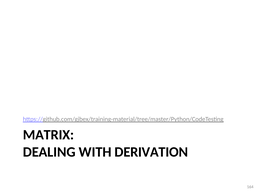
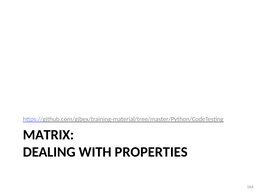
DERIVATION: DERIVATION -> PROPERTIES
